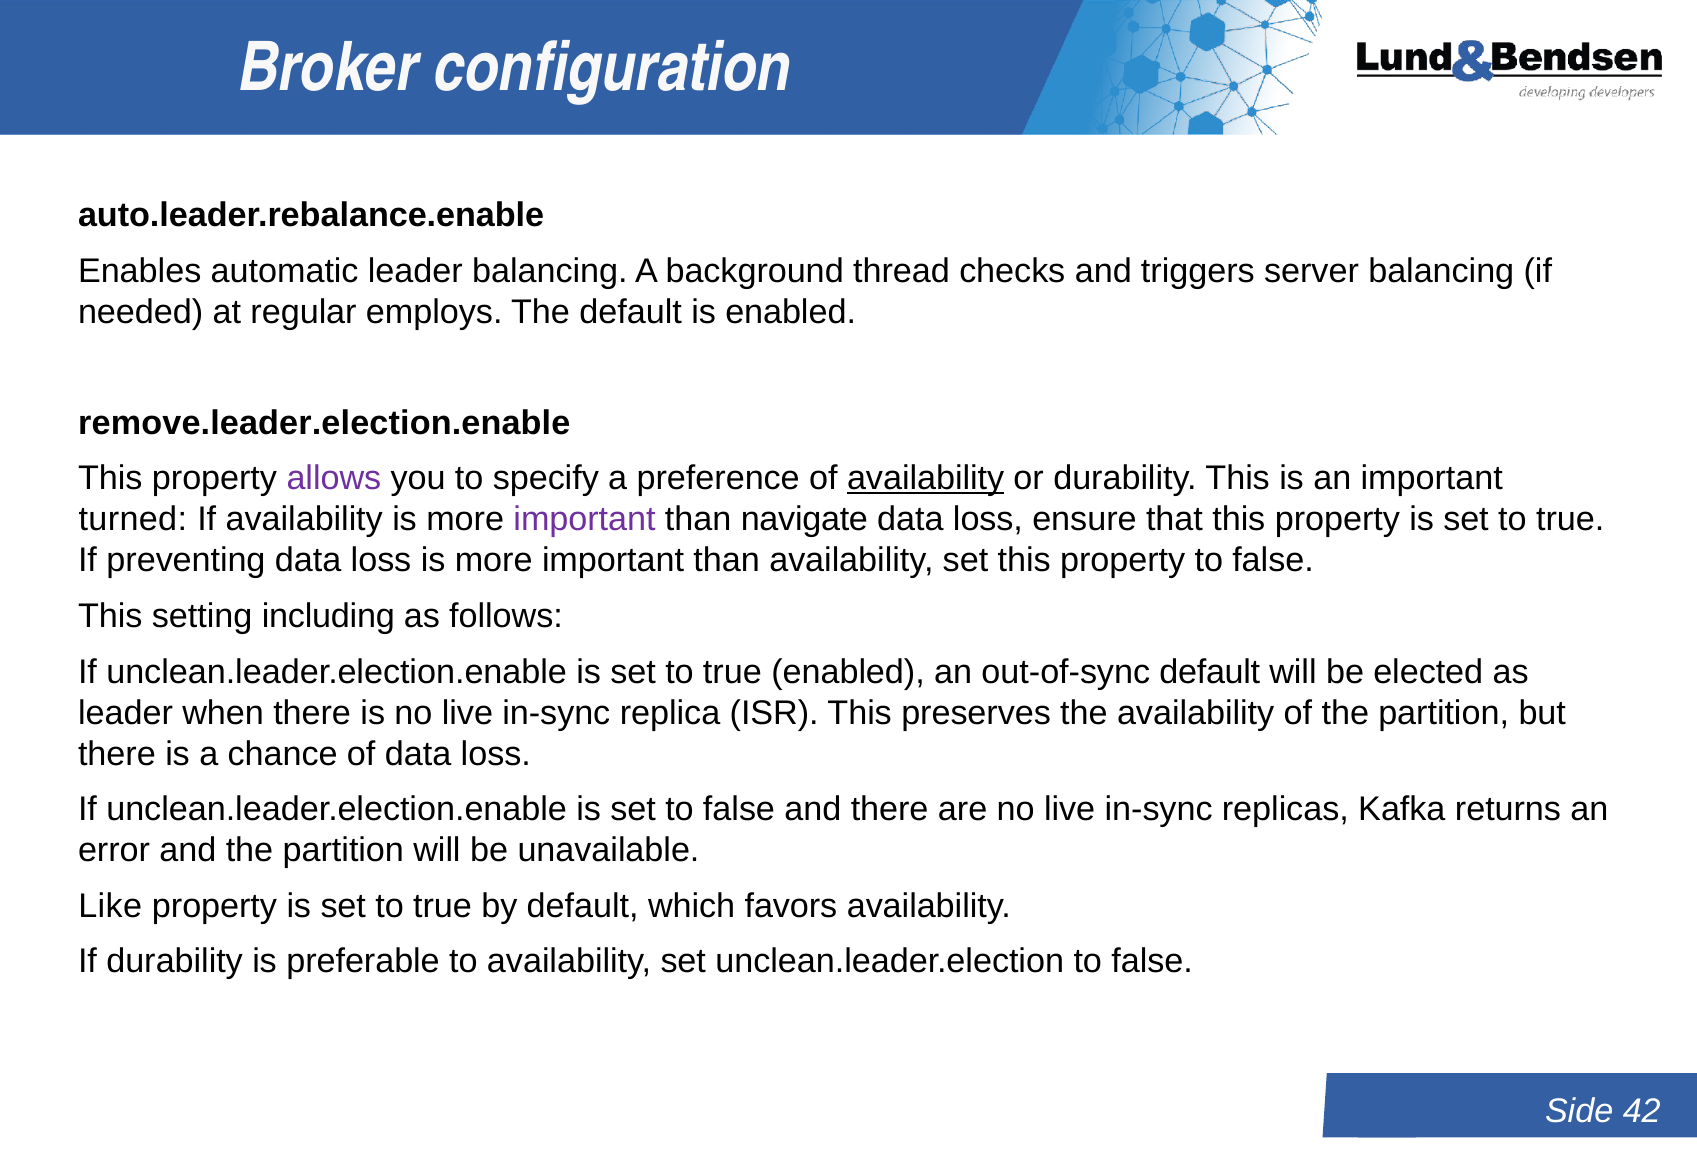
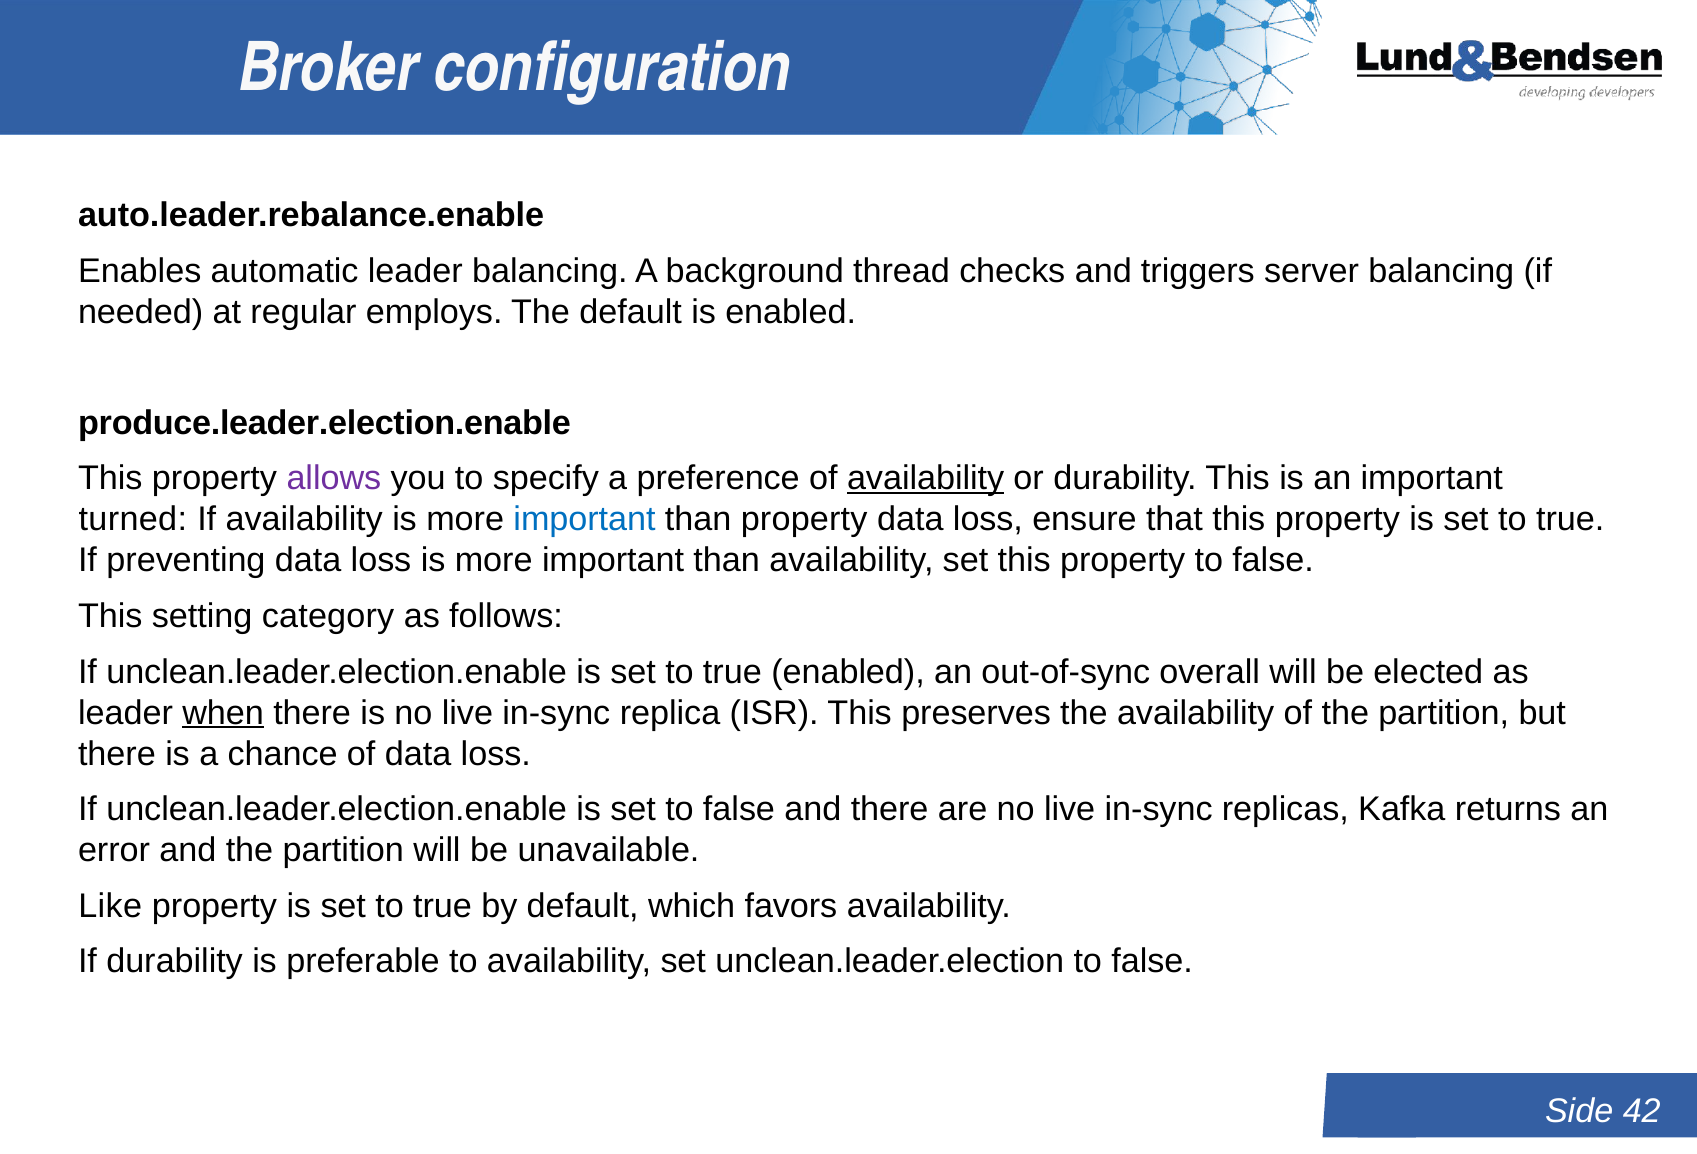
remove.leader.election.enable: remove.leader.election.enable -> produce.leader.election.enable
important at (584, 520) colour: purple -> blue
than navigate: navigate -> property
including: including -> category
out-of-sync default: default -> overall
when underline: none -> present
